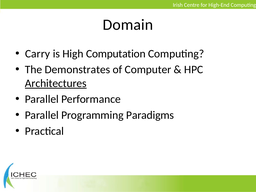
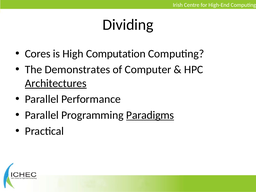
Domain: Domain -> Dividing
Carry: Carry -> Cores
Paradigms underline: none -> present
